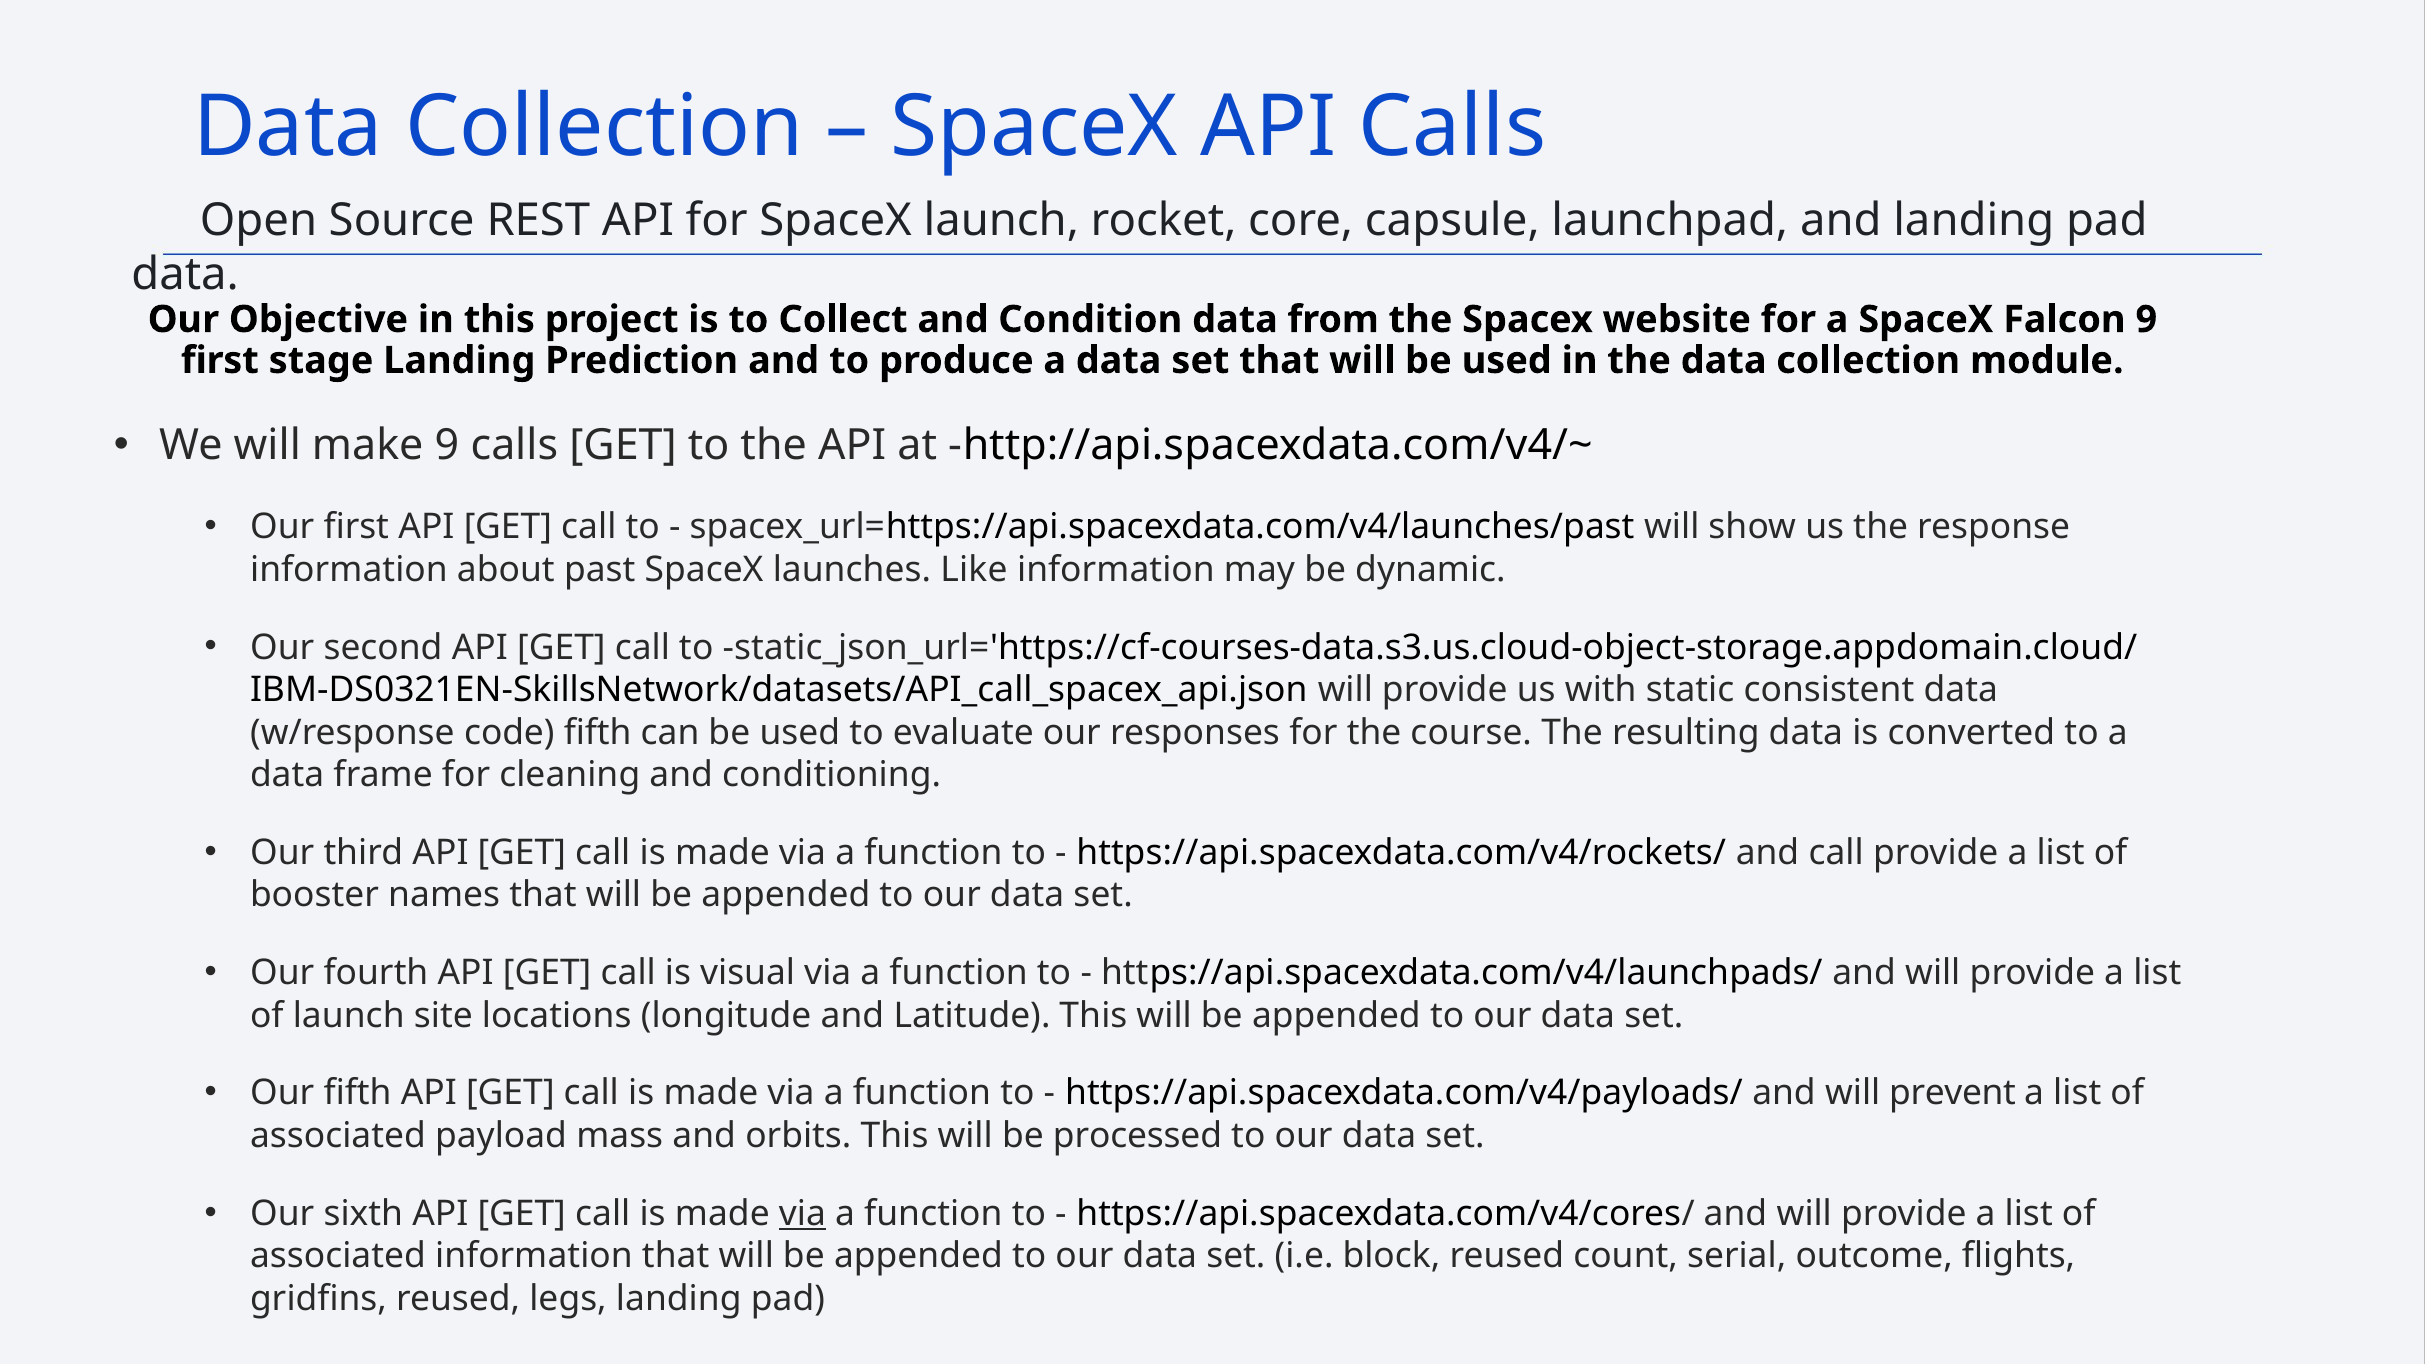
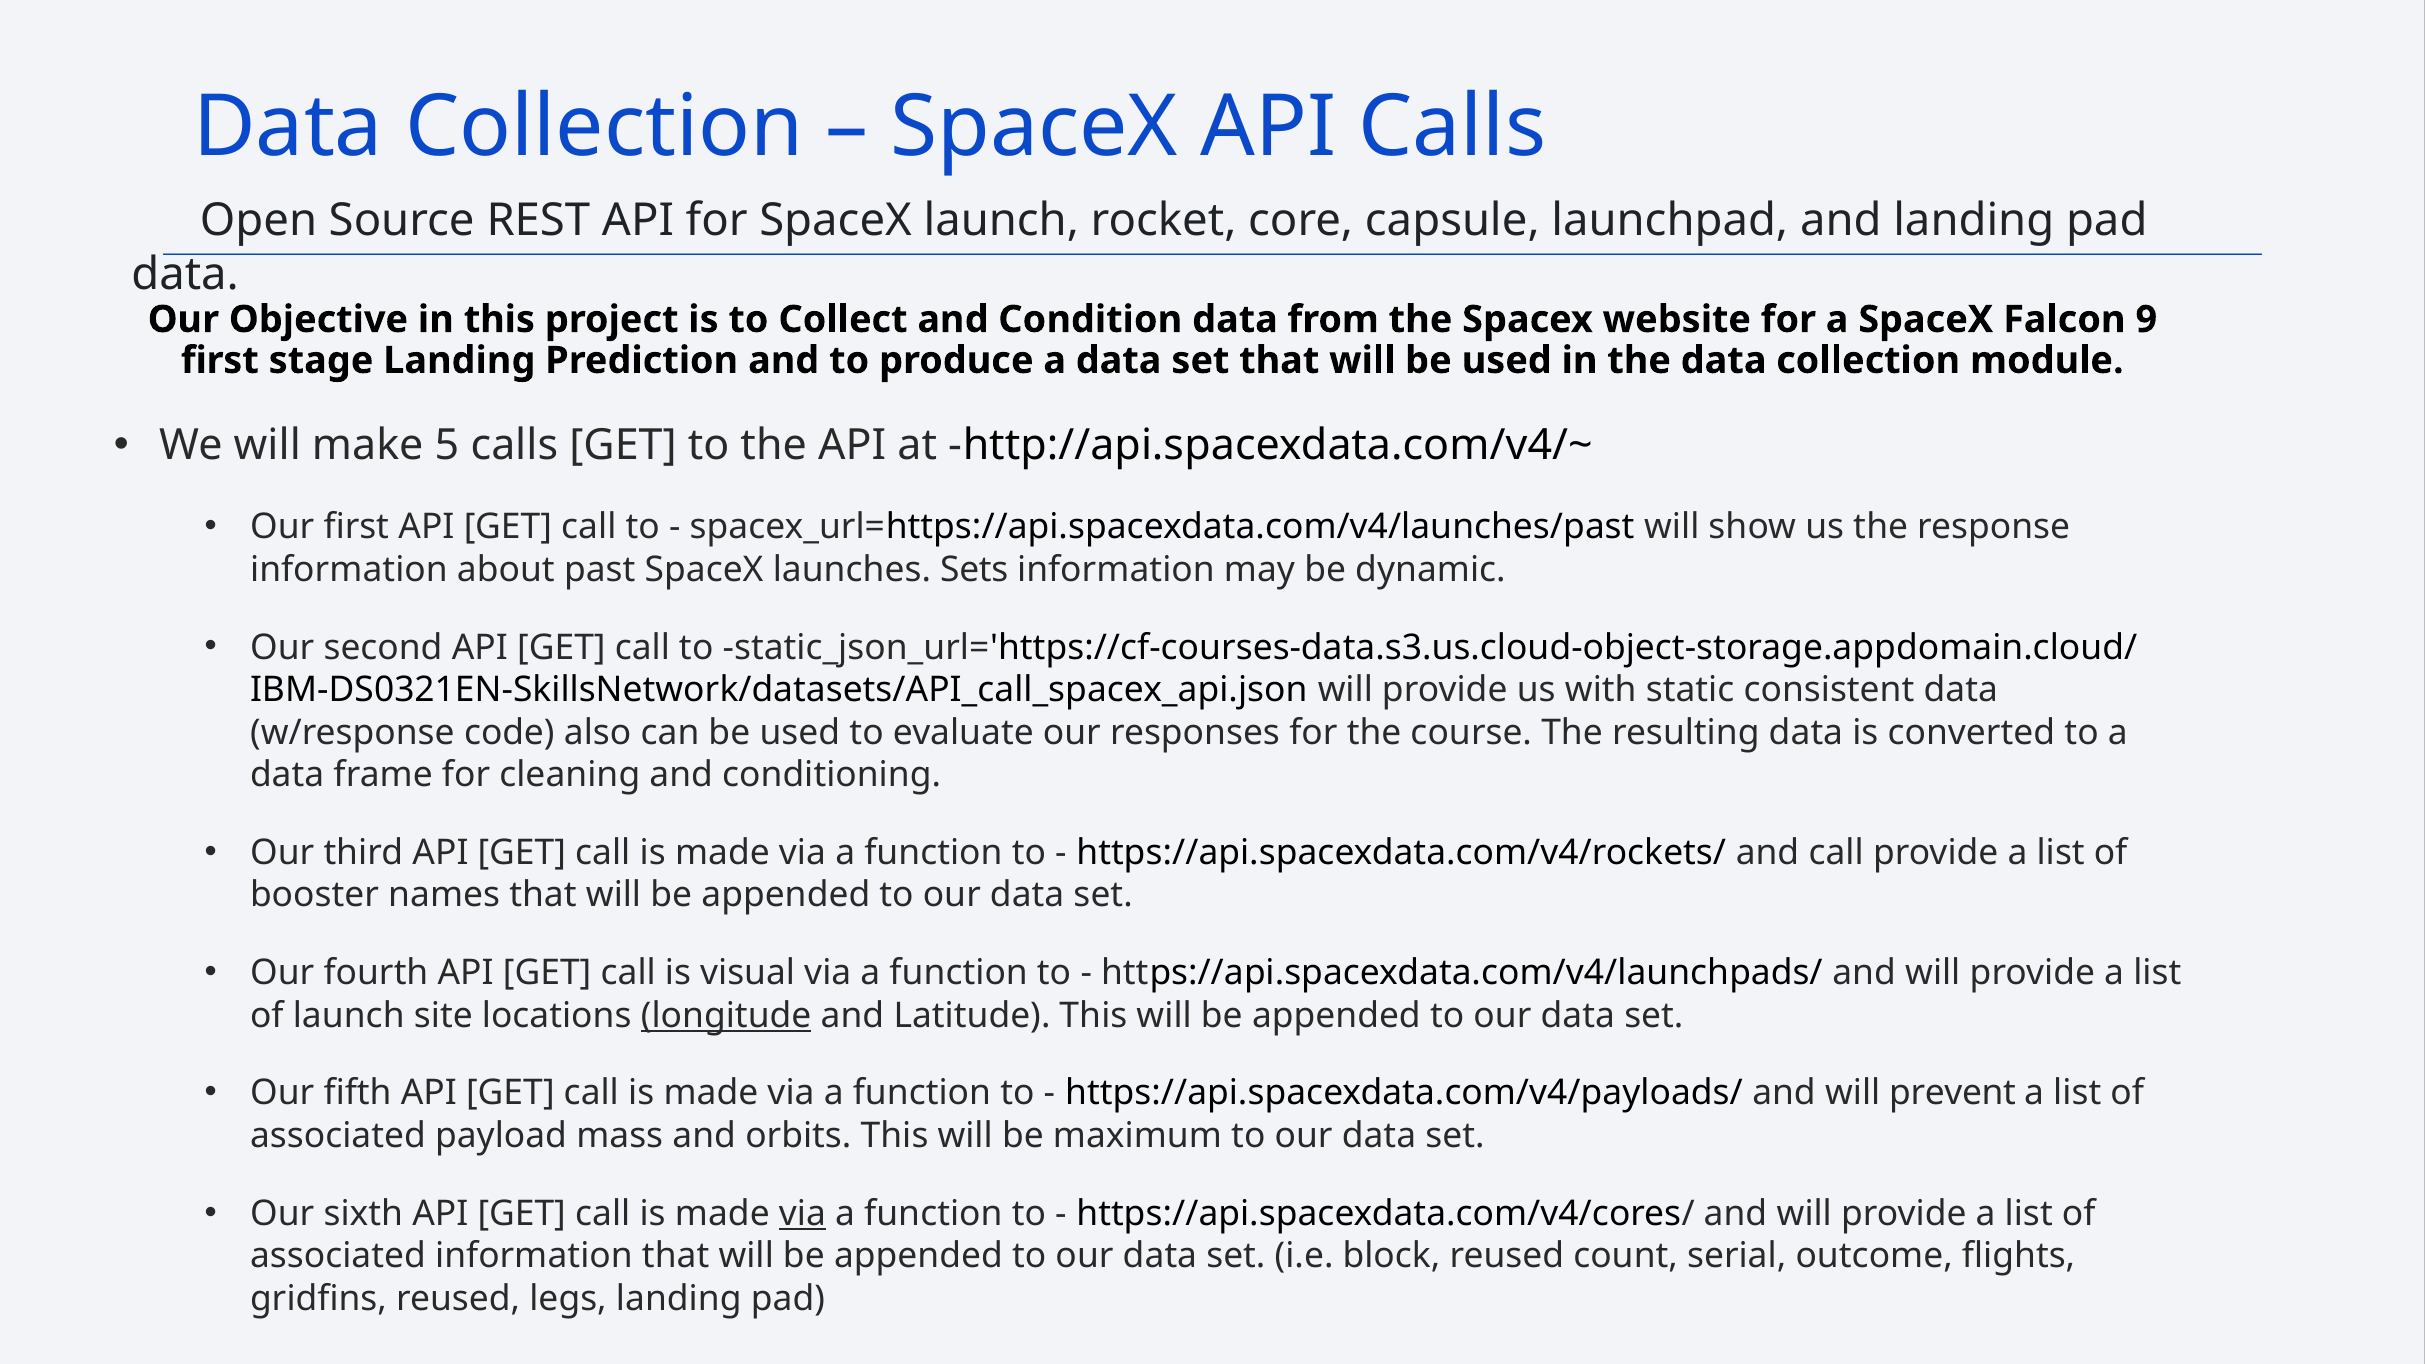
make 9: 9 -> 5
Like: Like -> Sets
code fifth: fifth -> also
longitude underline: none -> present
processed: processed -> maximum
